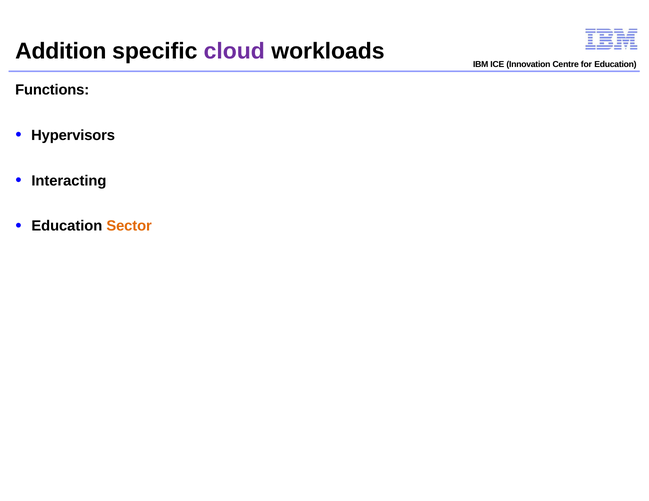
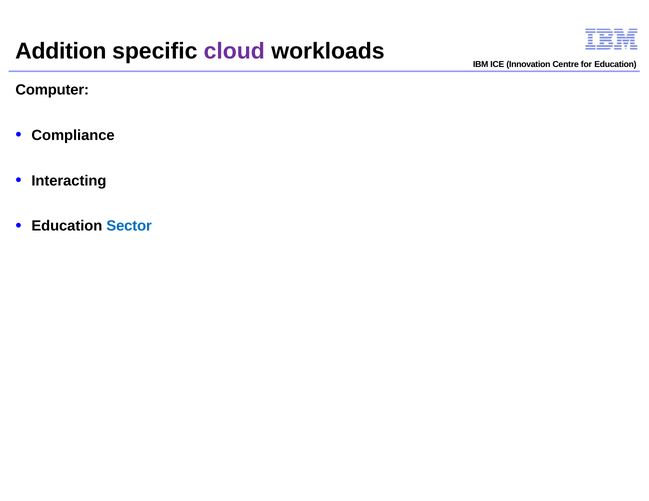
Functions: Functions -> Computer
Hypervisors: Hypervisors -> Compliance
Sector colour: orange -> blue
